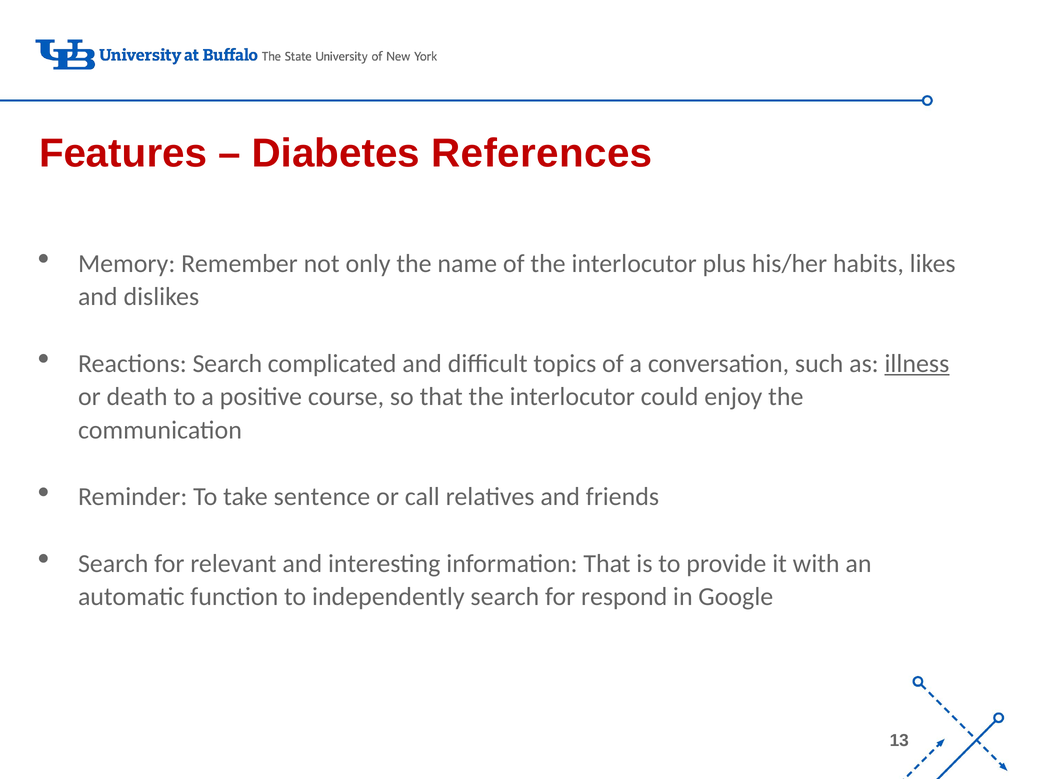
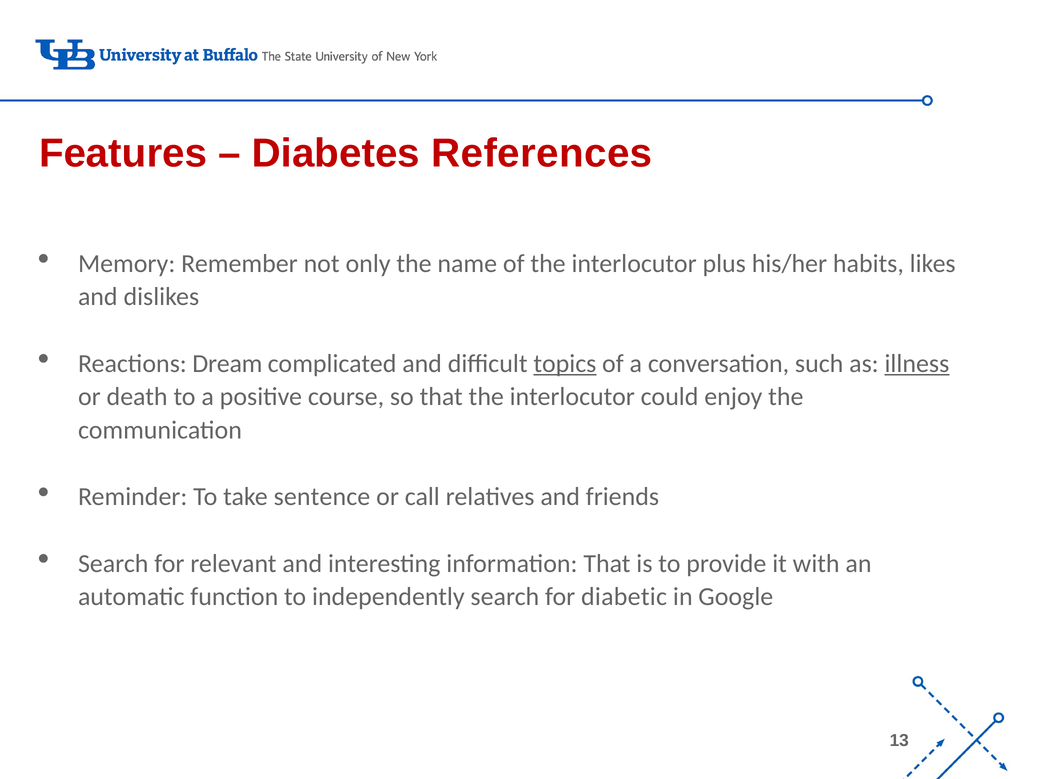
Reactions Search: Search -> Dream
topics underline: none -> present
respond: respond -> diabetic
